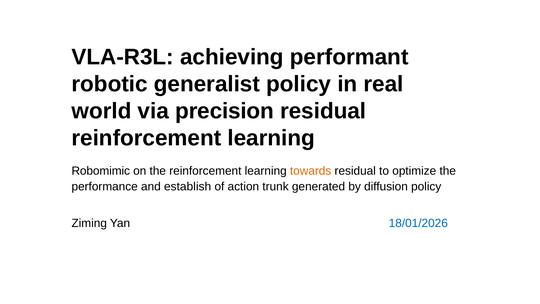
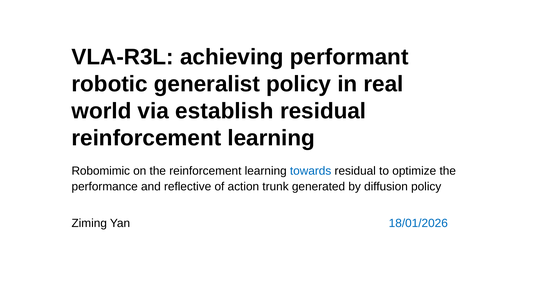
precision: precision -> establish
towards colour: orange -> blue
establish: establish -> reflective
